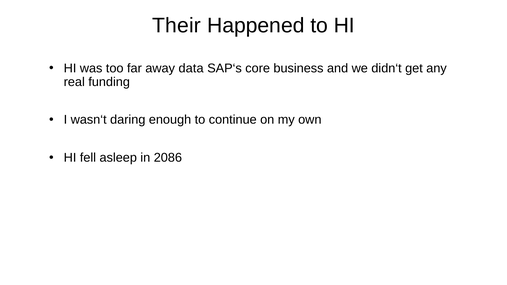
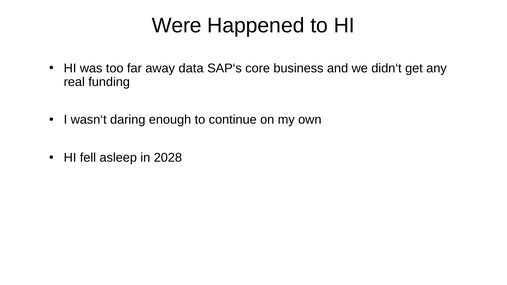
Their: Their -> Were
2086: 2086 -> 2028
